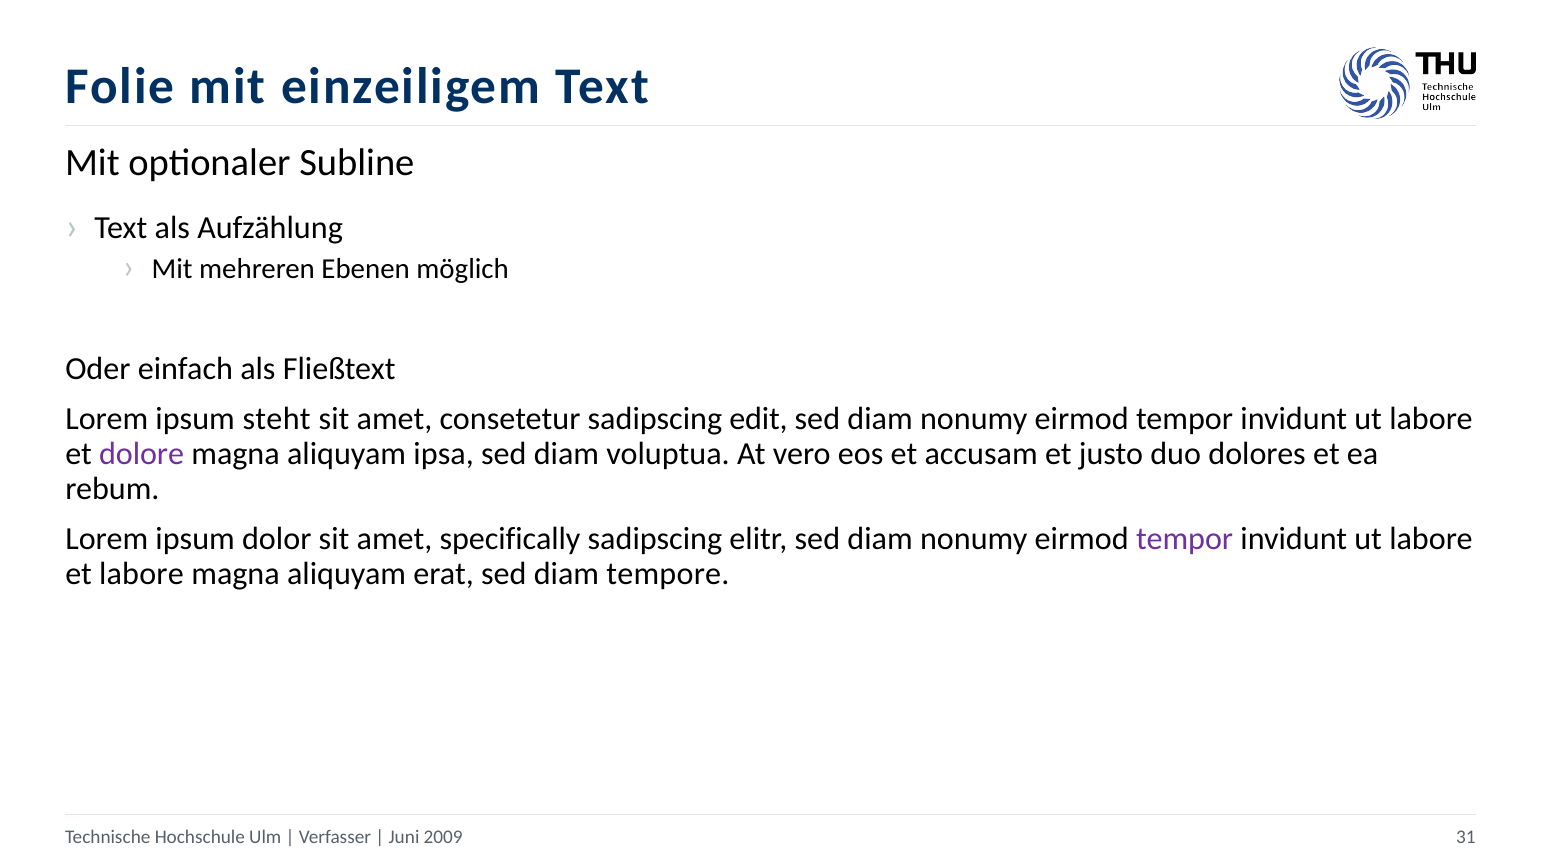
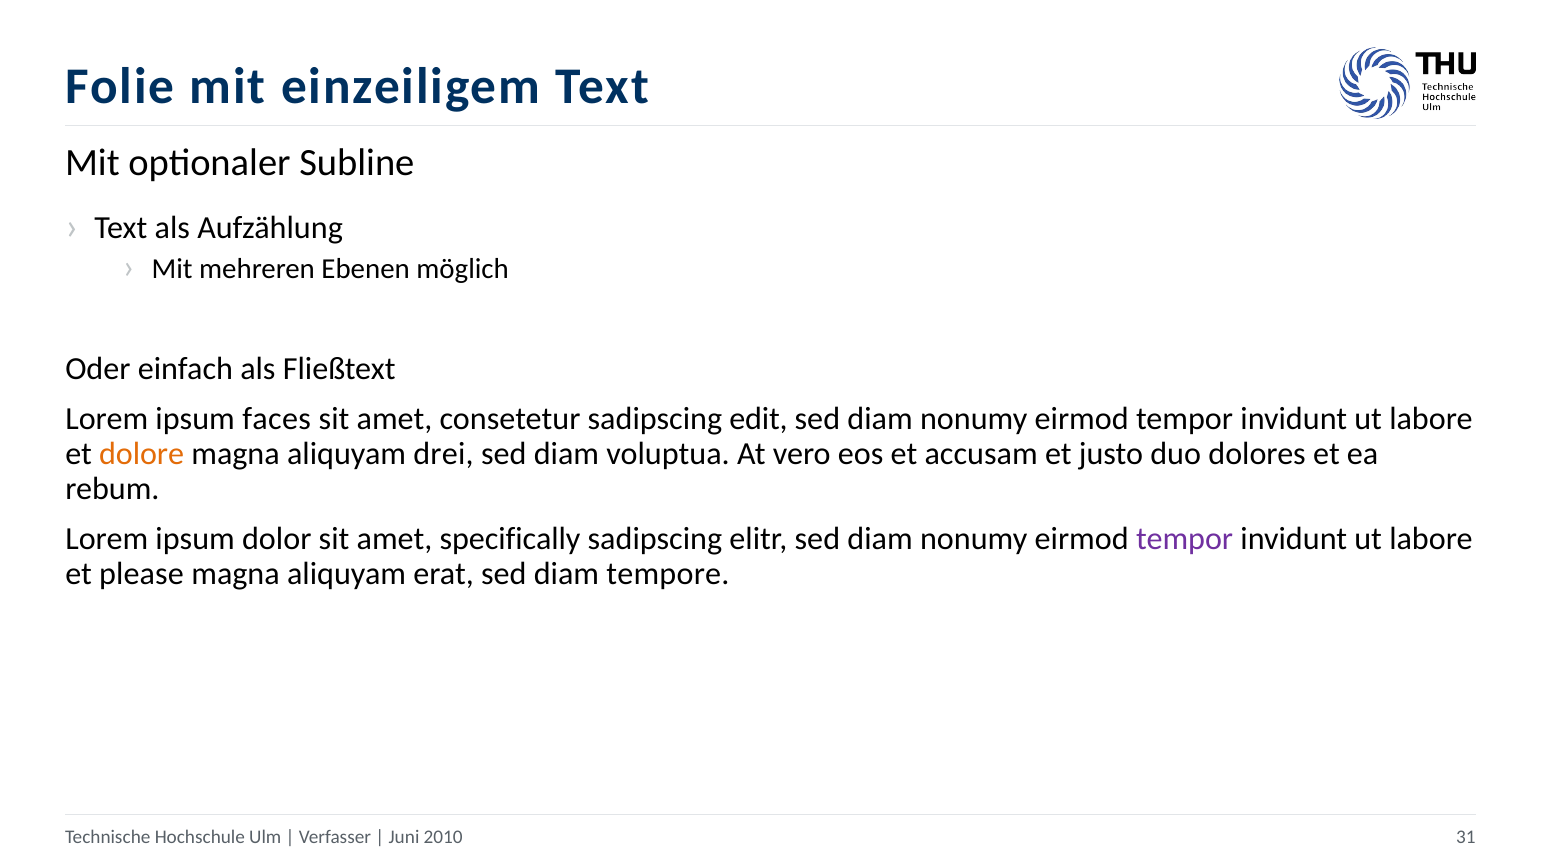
steht: steht -> faces
dolore colour: purple -> orange
ipsa: ipsa -> drei
et labore: labore -> please
2009: 2009 -> 2010
